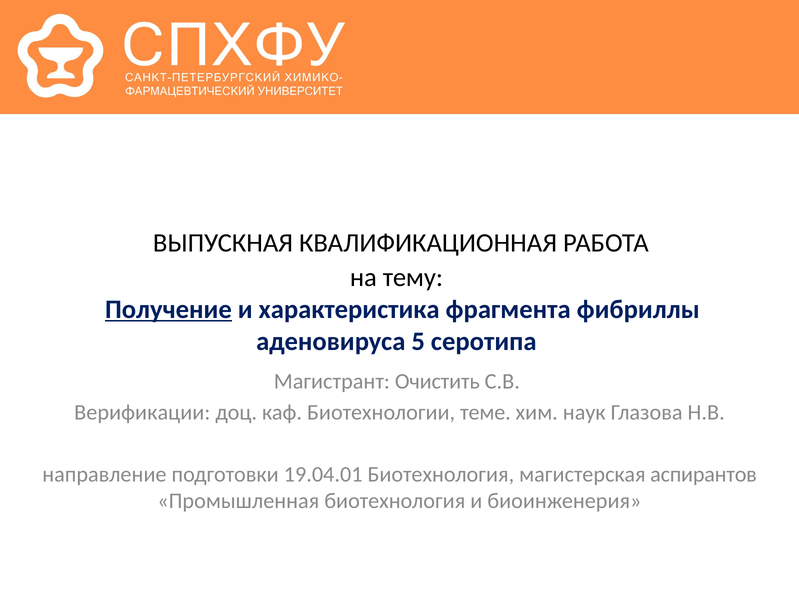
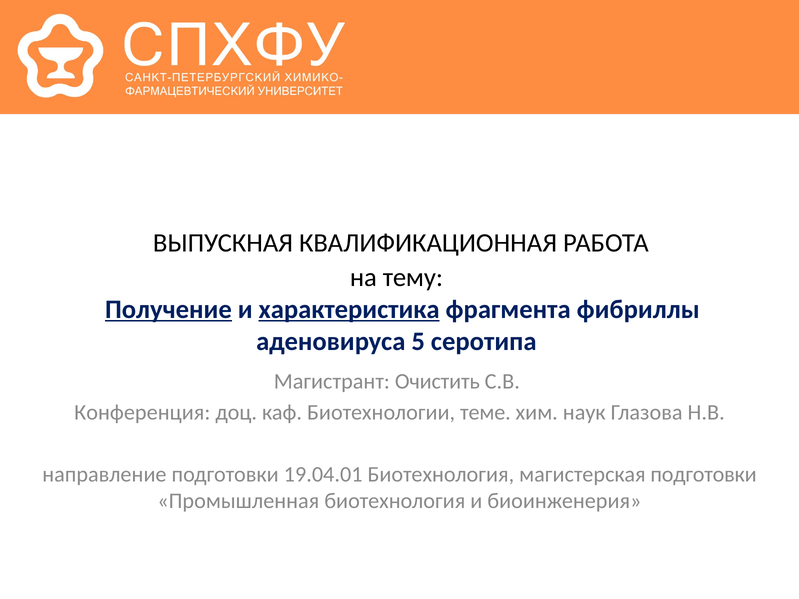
характеристика underline: none -> present
Верификации: Верификации -> Конференция
магистерская аспирантов: аспирантов -> подготовки
